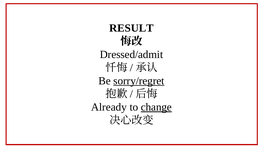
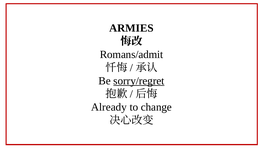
RESULT: RESULT -> ARMIES
Dressed/admit: Dressed/admit -> Romans/admit
change underline: present -> none
